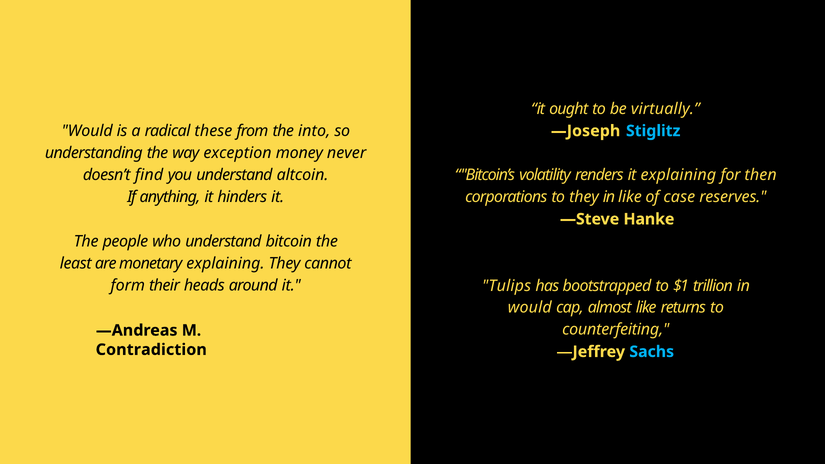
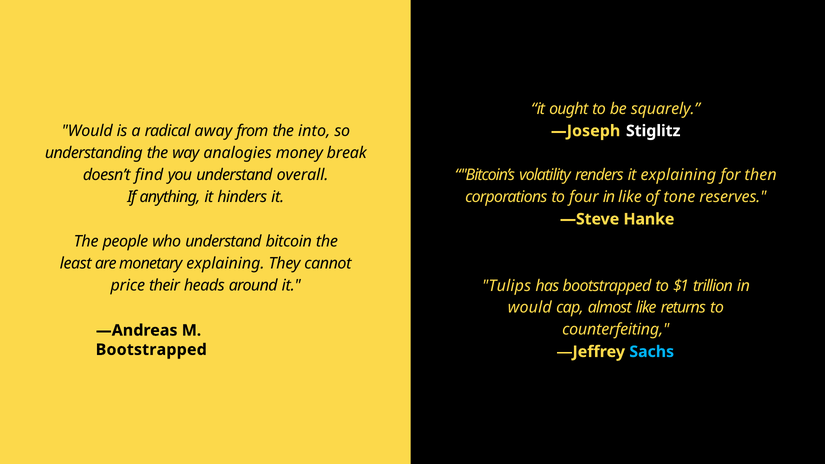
virtually: virtually -> squarely
these: these -> away
Stiglitz colour: light blue -> white
exception: exception -> analogies
never: never -> break
altcoin: altcoin -> overall
to they: they -> four
case: case -> tone
form: form -> price
Contradiction at (151, 350): Contradiction -> Bootstrapped
